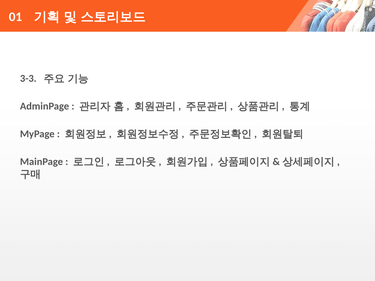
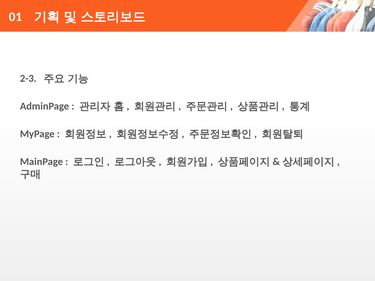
3-3: 3-3 -> 2-3
